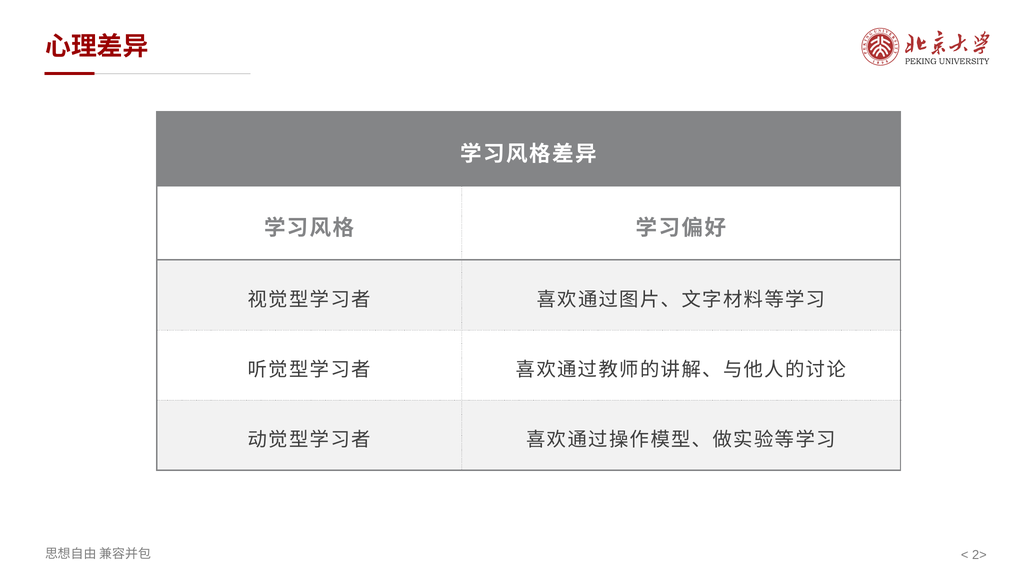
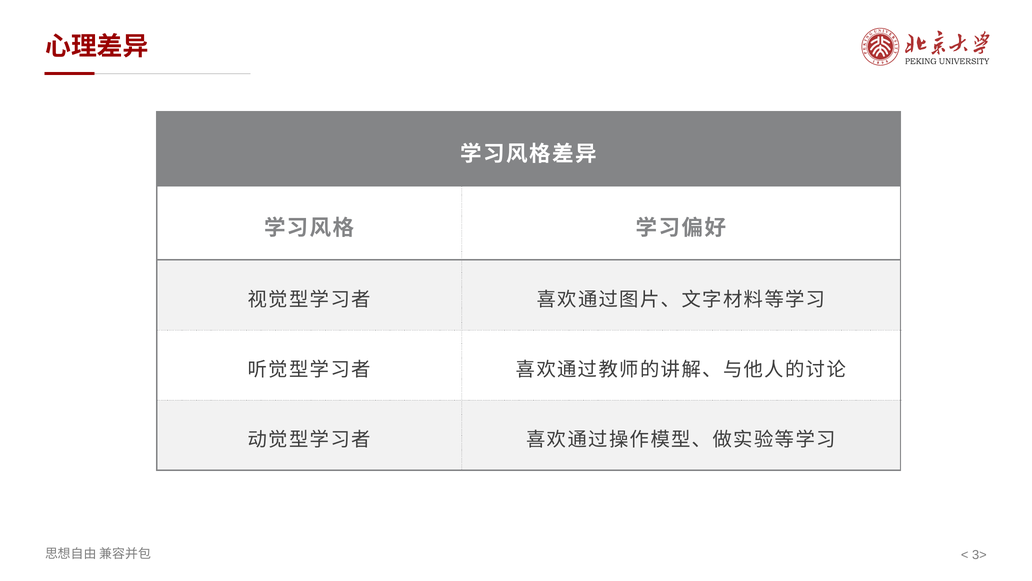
2>: 2> -> 3>
